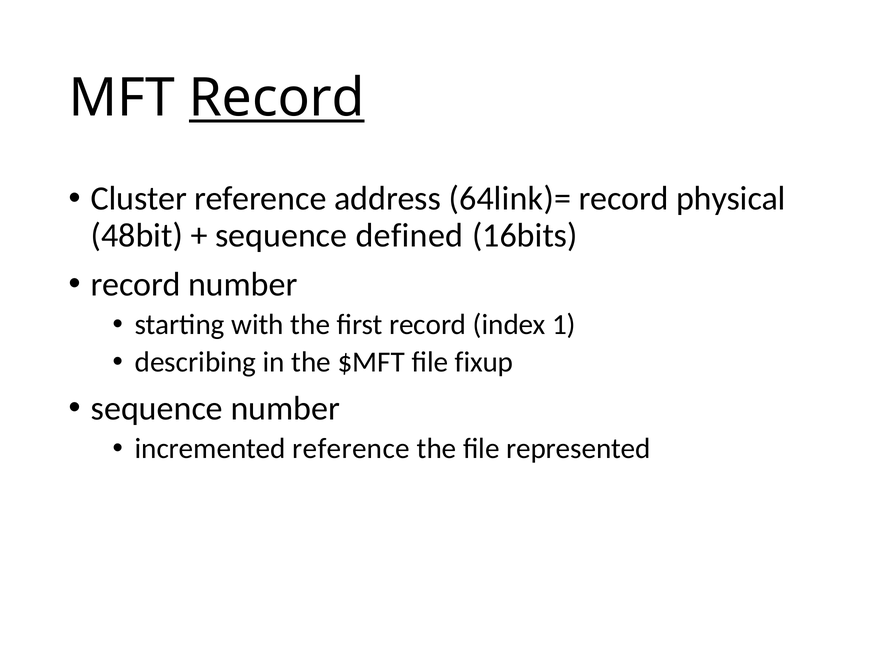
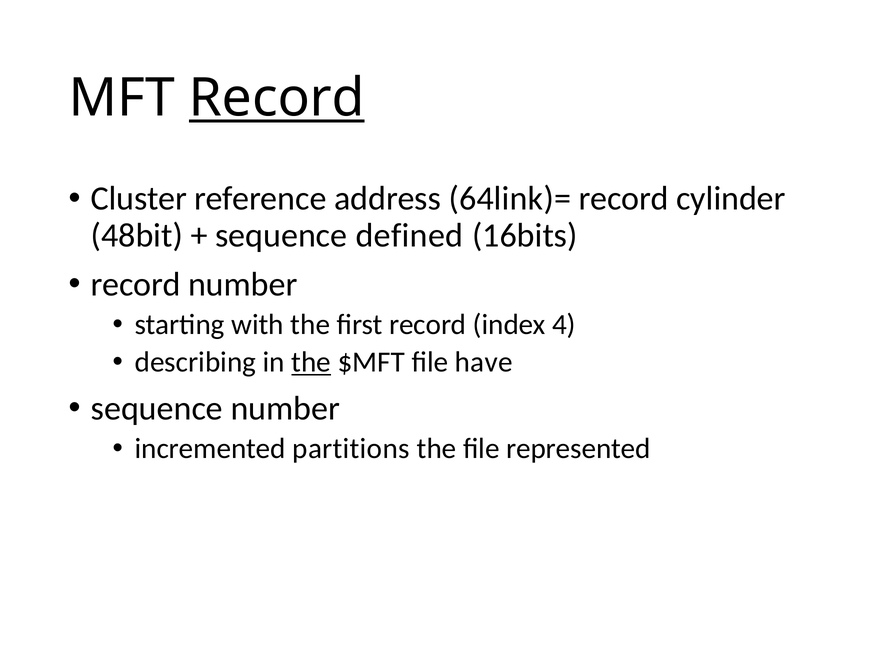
physical: physical -> cylinder
1: 1 -> 4
the at (311, 362) underline: none -> present
fixup: fixup -> have
incremented reference: reference -> partitions
